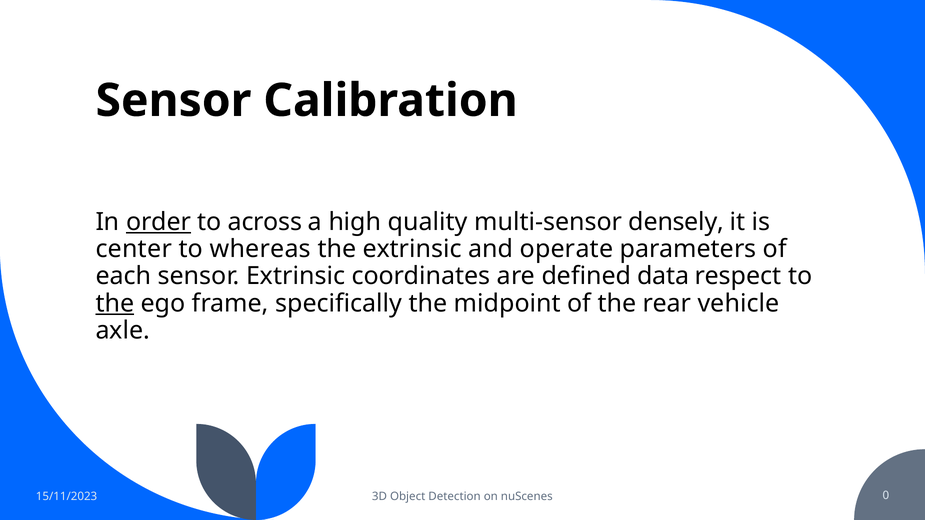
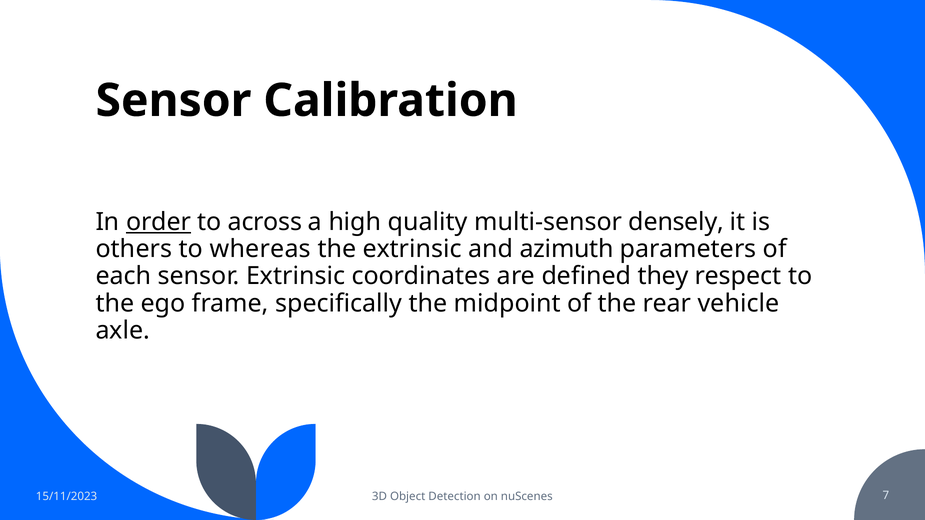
center: center -> others
operate: operate -> azimuth
data: data -> they
the at (115, 303) underline: present -> none
0: 0 -> 7
